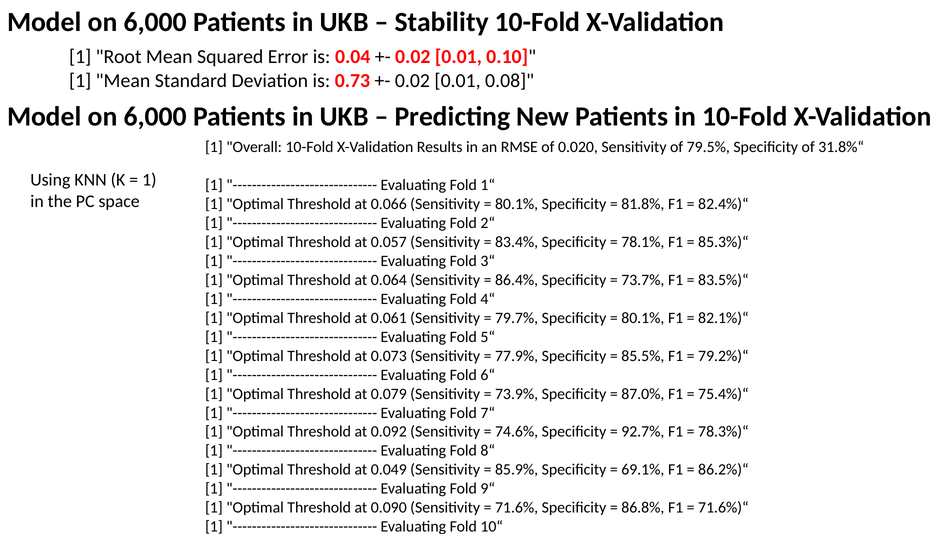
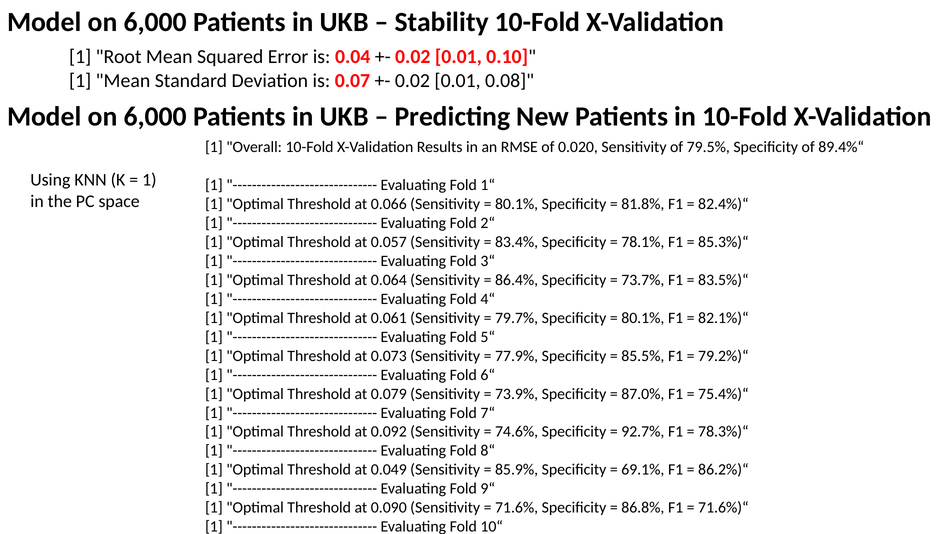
0.73: 0.73 -> 0.07
31.8%“: 31.8%“ -> 89.4%“
